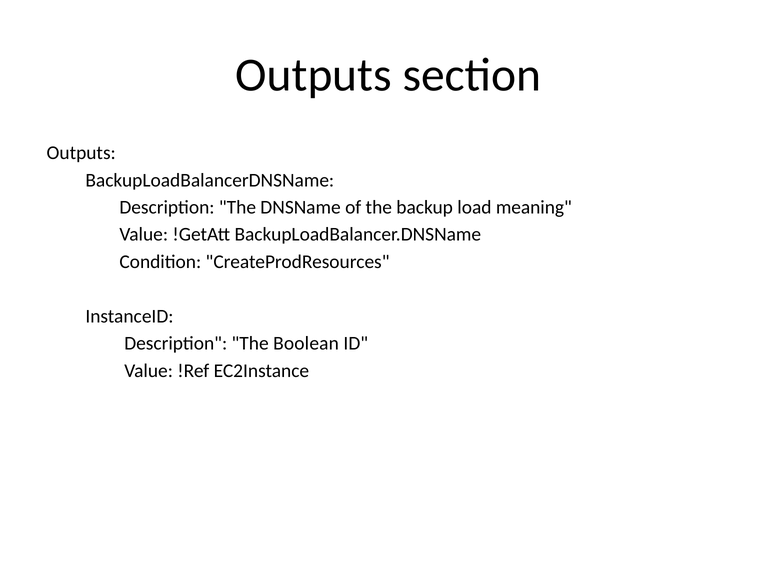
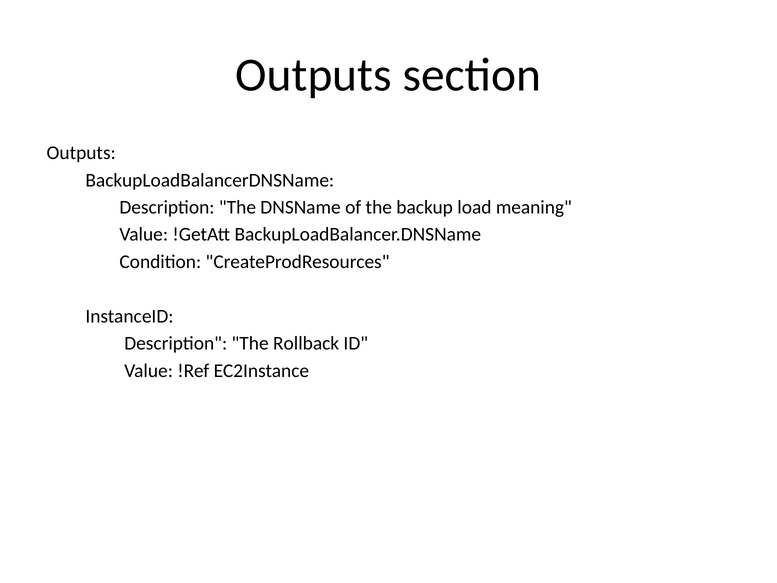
Boolean: Boolean -> Rollback
